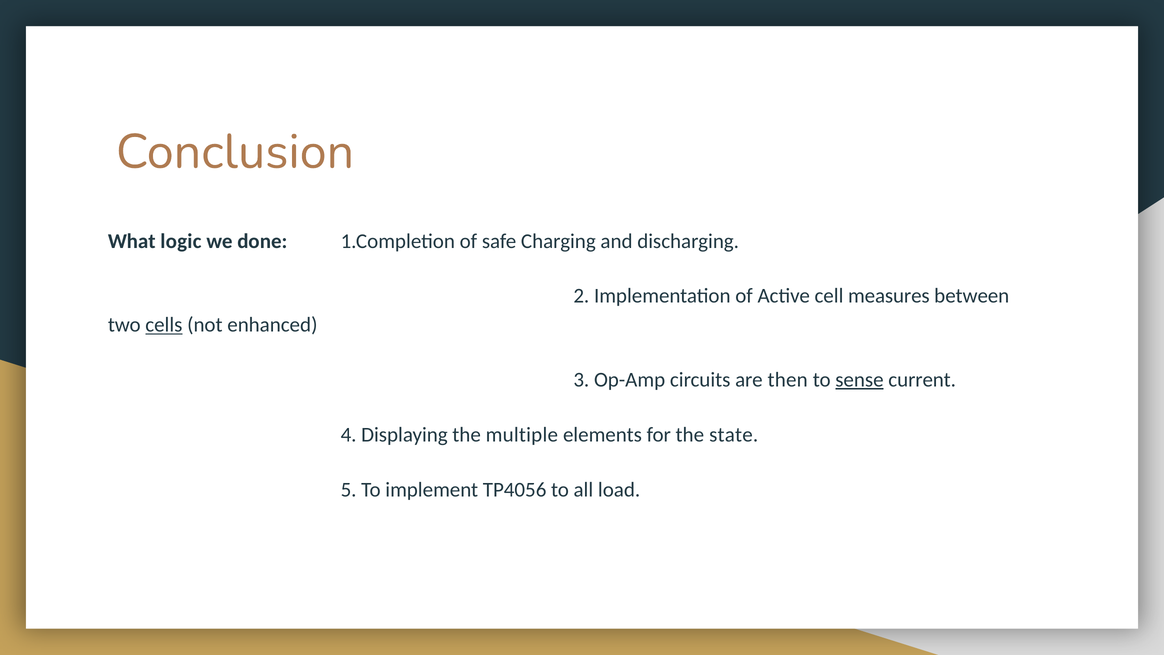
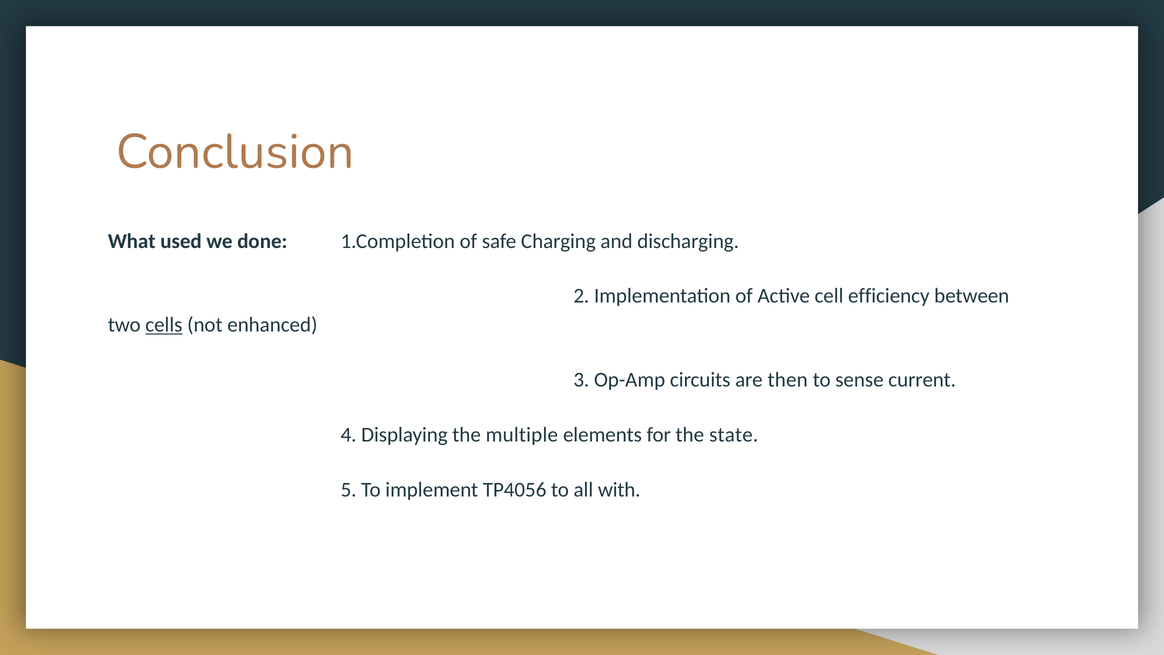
logic: logic -> used
measures: measures -> efficiency
sense underline: present -> none
load: load -> with
